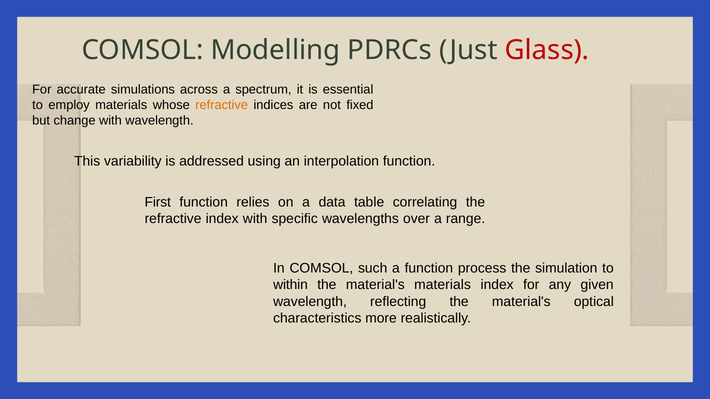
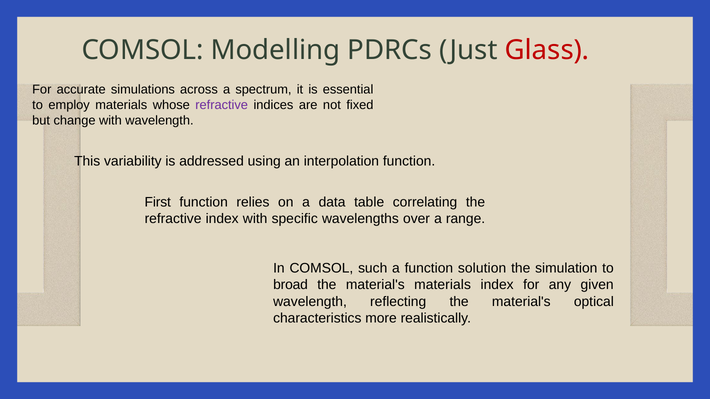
refractive at (222, 105) colour: orange -> purple
process: process -> solution
within: within -> broad
